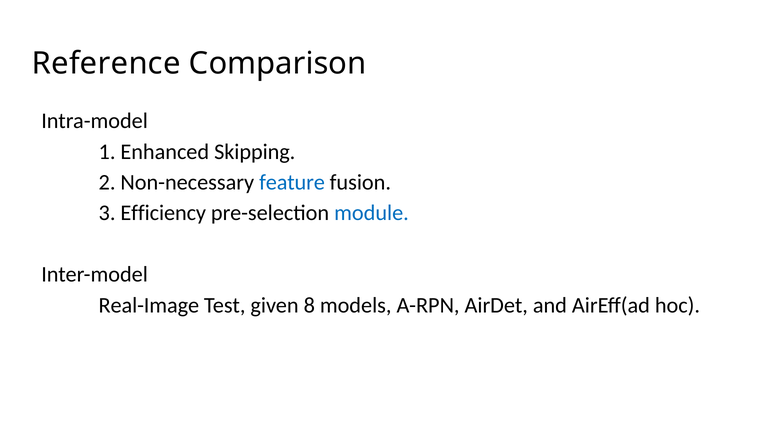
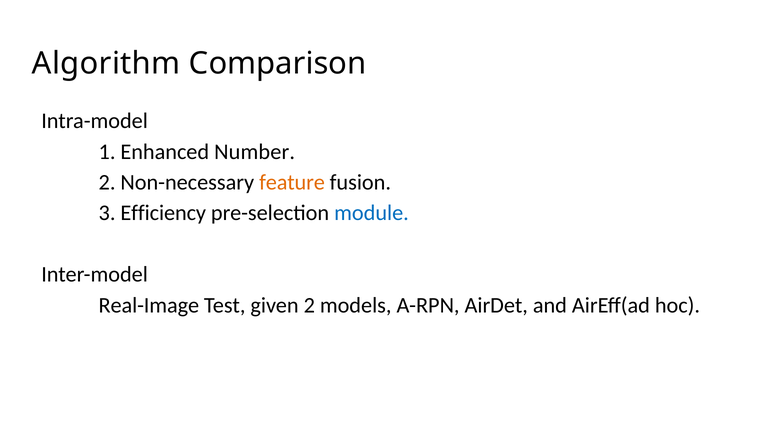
Reference: Reference -> Algorithm
Skipping: Skipping -> Number
feature colour: blue -> orange
given 8: 8 -> 2
